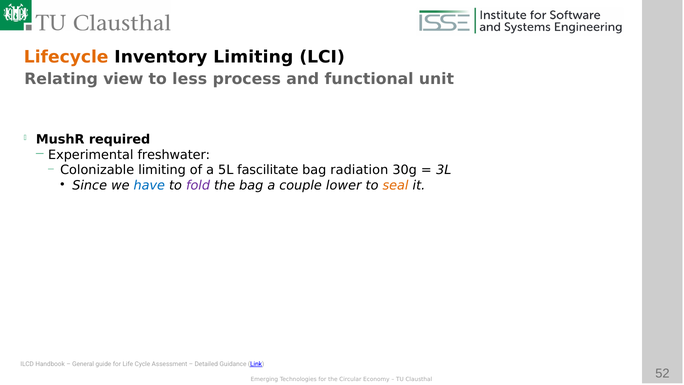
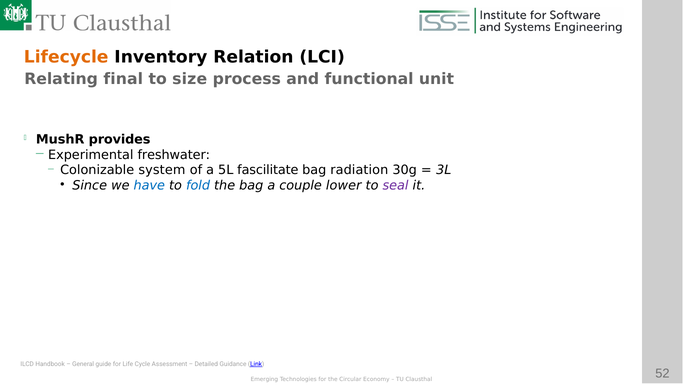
Inventory Limiting: Limiting -> Relation
view: view -> final
less: less -> size
required: required -> provides
Colonizable limiting: limiting -> system
fold colour: purple -> blue
seal colour: orange -> purple
